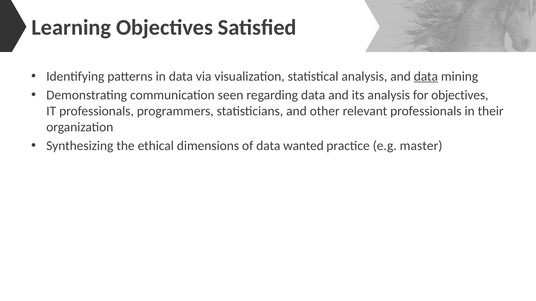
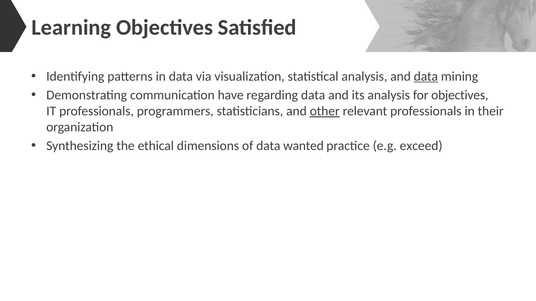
seen: seen -> have
other underline: none -> present
master: master -> exceed
